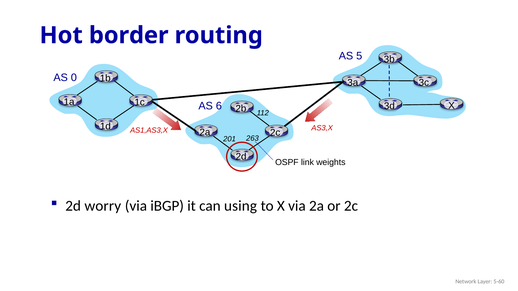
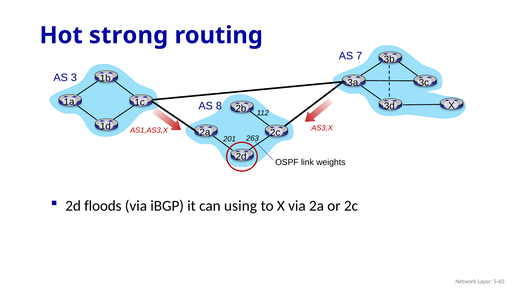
border: border -> strong
5: 5 -> 7
0: 0 -> 3
6: 6 -> 8
worry: worry -> floods
